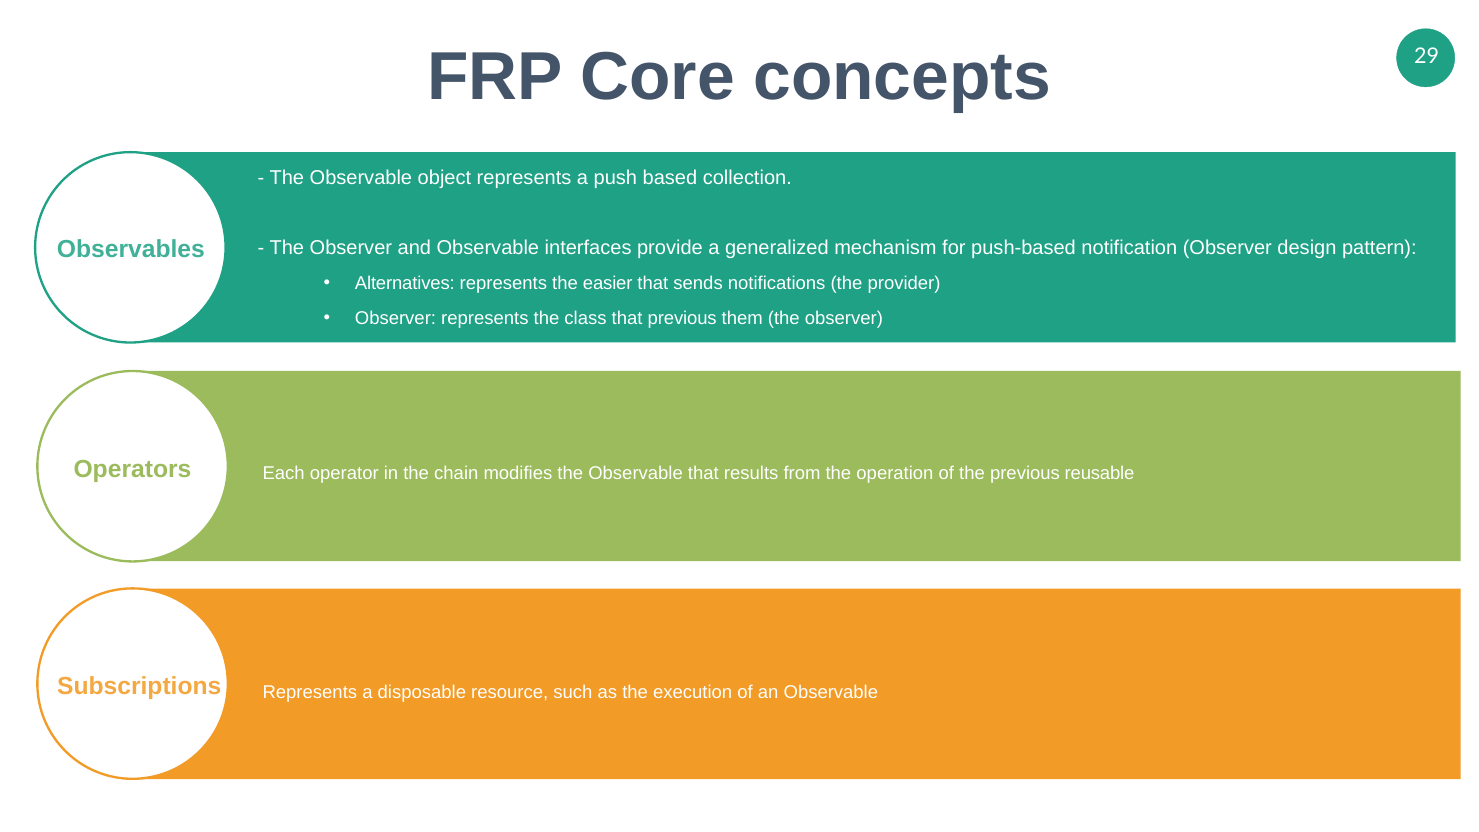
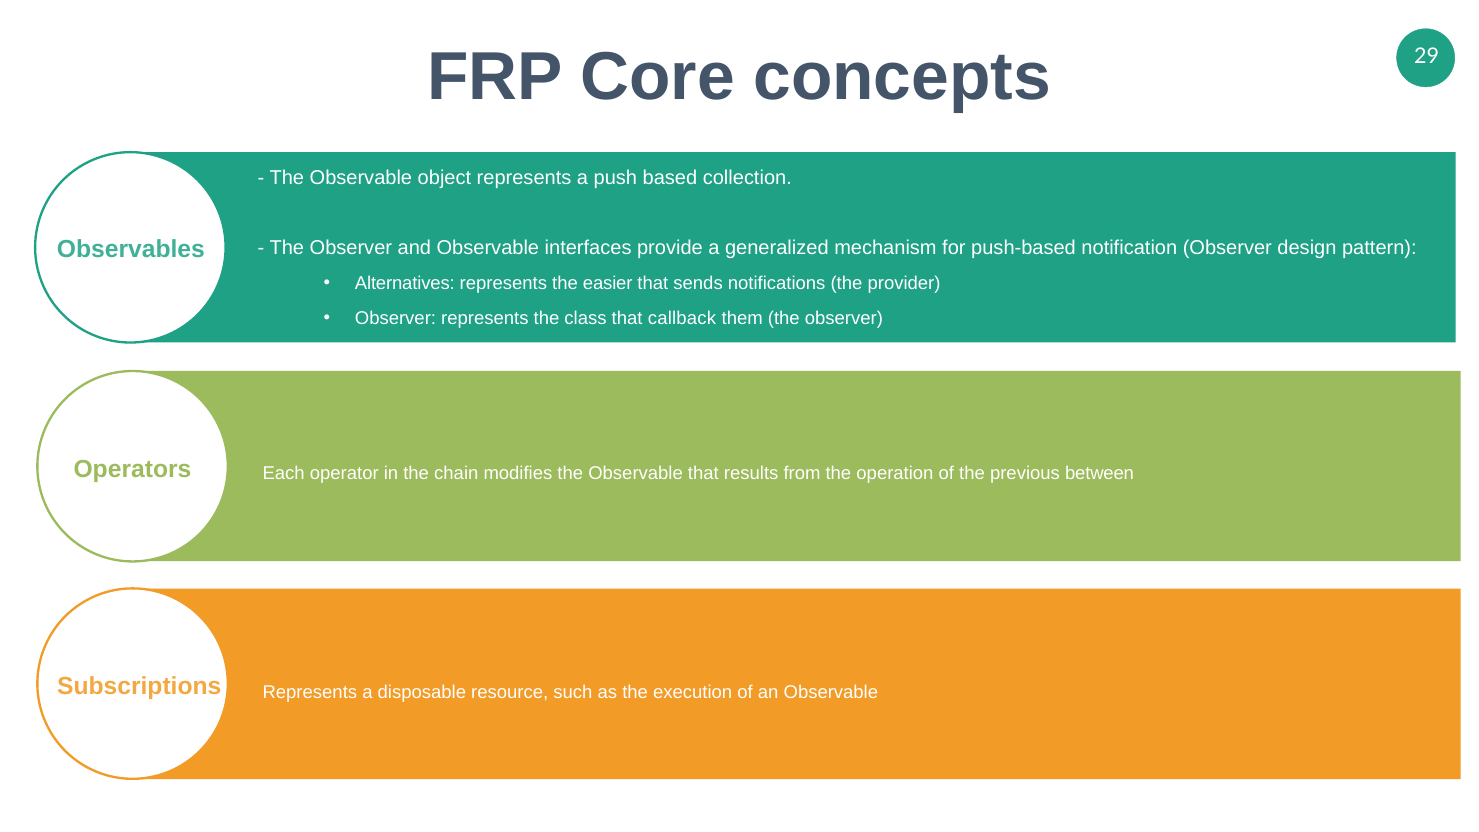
that previous: previous -> callback
reusable: reusable -> between
